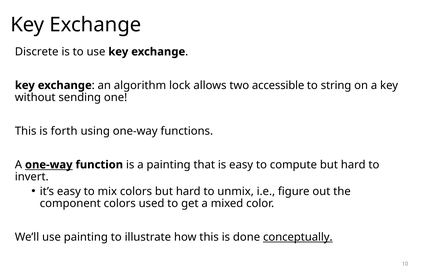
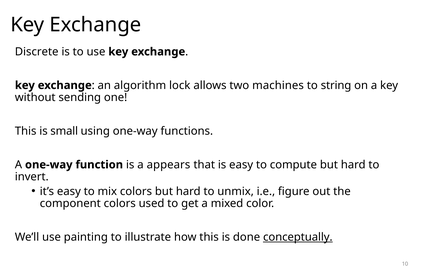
accessible: accessible -> machines
forth: forth -> small
one-way at (49, 165) underline: present -> none
a painting: painting -> appears
